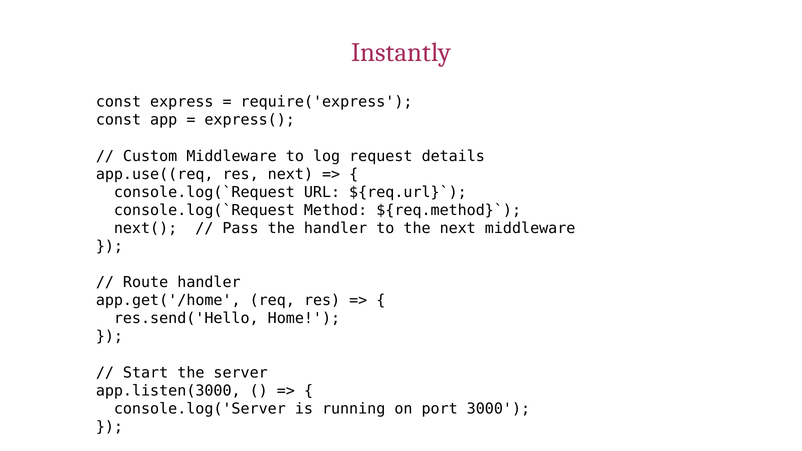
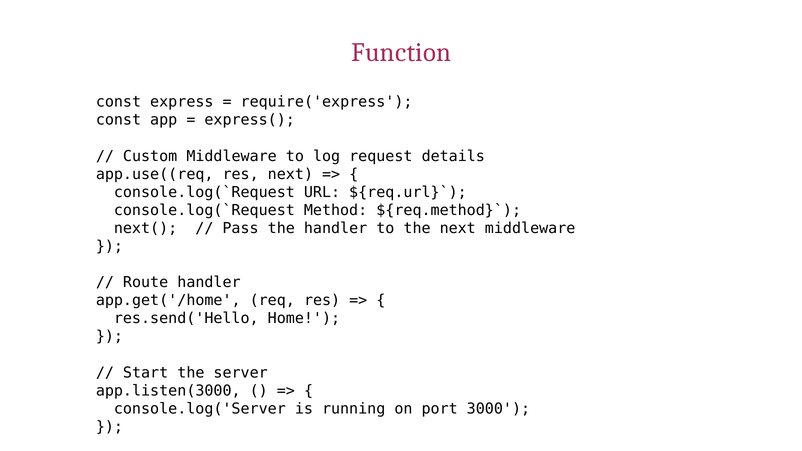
Instantly: Instantly -> Function
